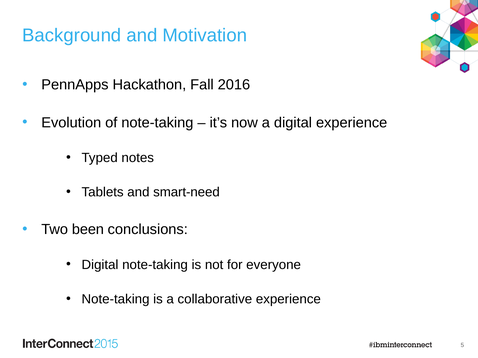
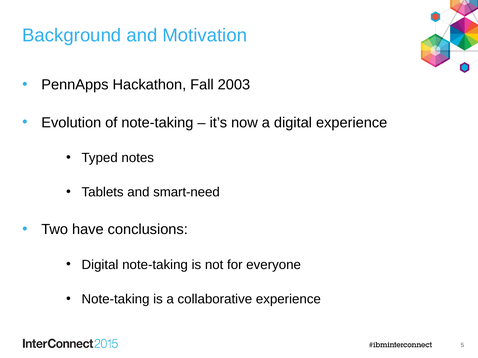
2016: 2016 -> 2003
been: been -> have
